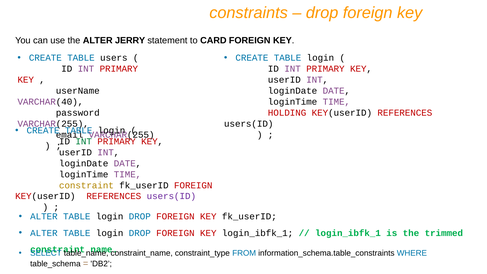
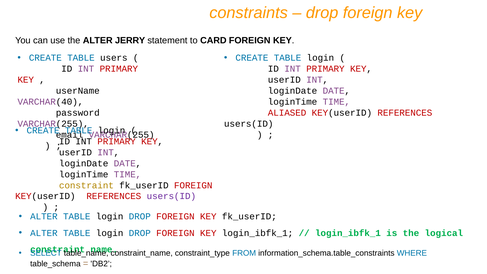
HOLDING: HOLDING -> ALIASED
INT at (84, 141) colour: green -> black
trimmed: trimmed -> logical
